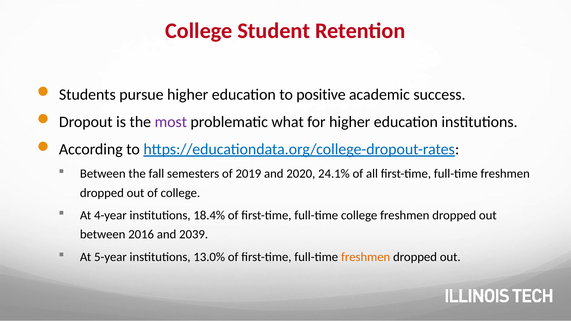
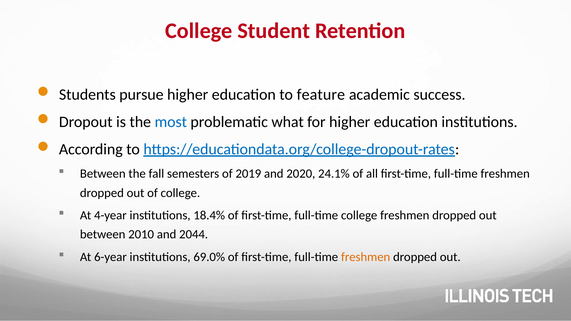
positive: positive -> feature
most colour: purple -> blue
2016: 2016 -> 2010
2039: 2039 -> 2044
5-year: 5-year -> 6-year
13.0%: 13.0% -> 69.0%
